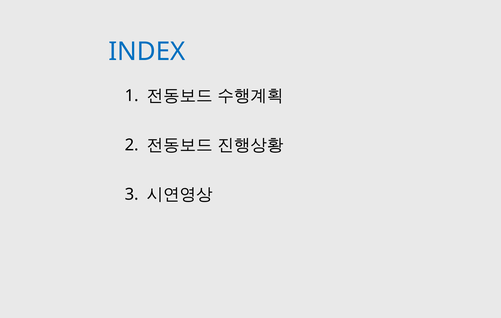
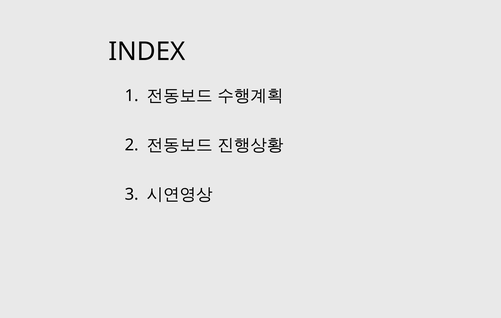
INDEX colour: blue -> black
